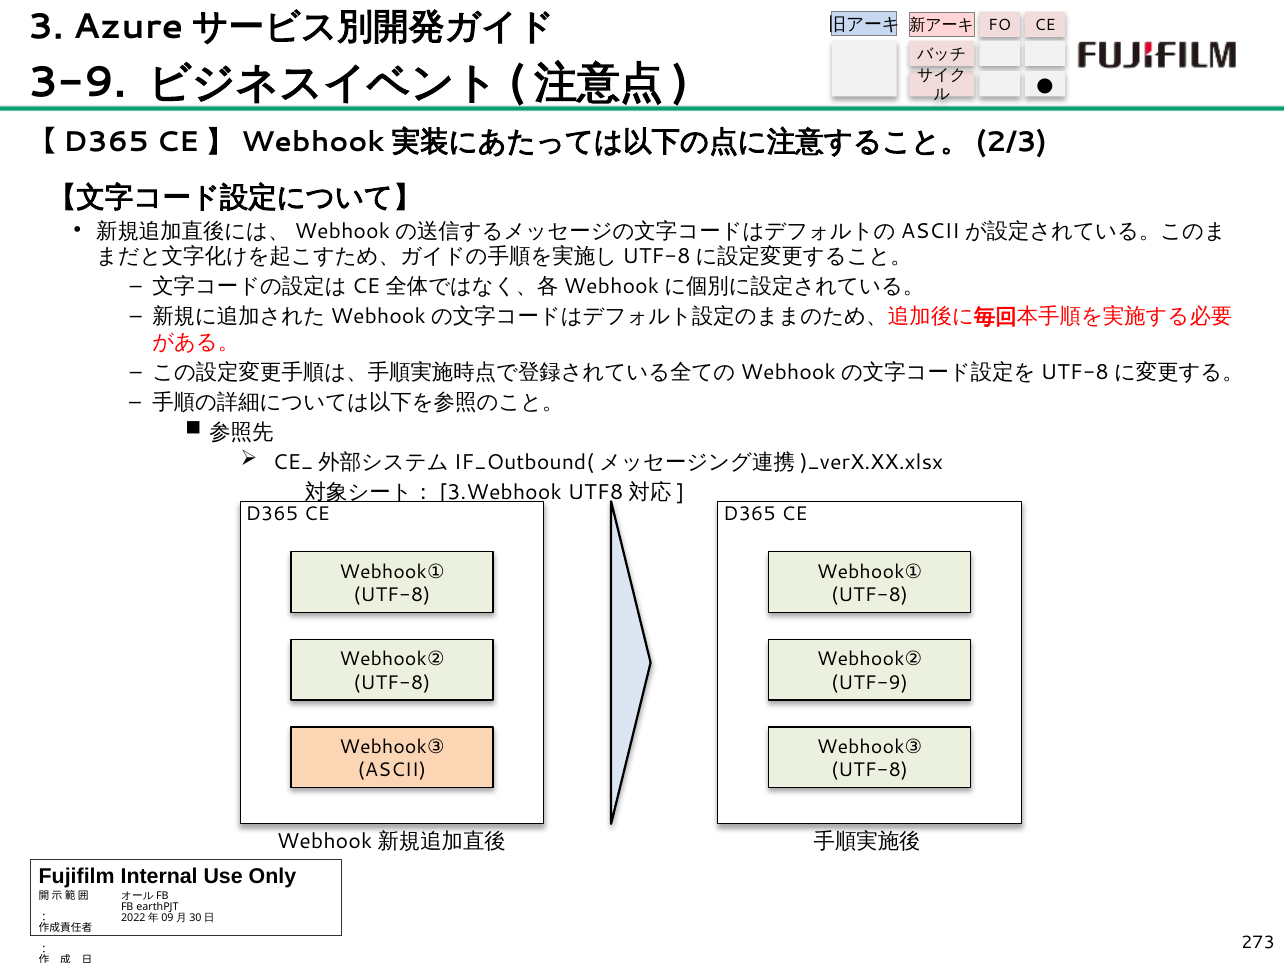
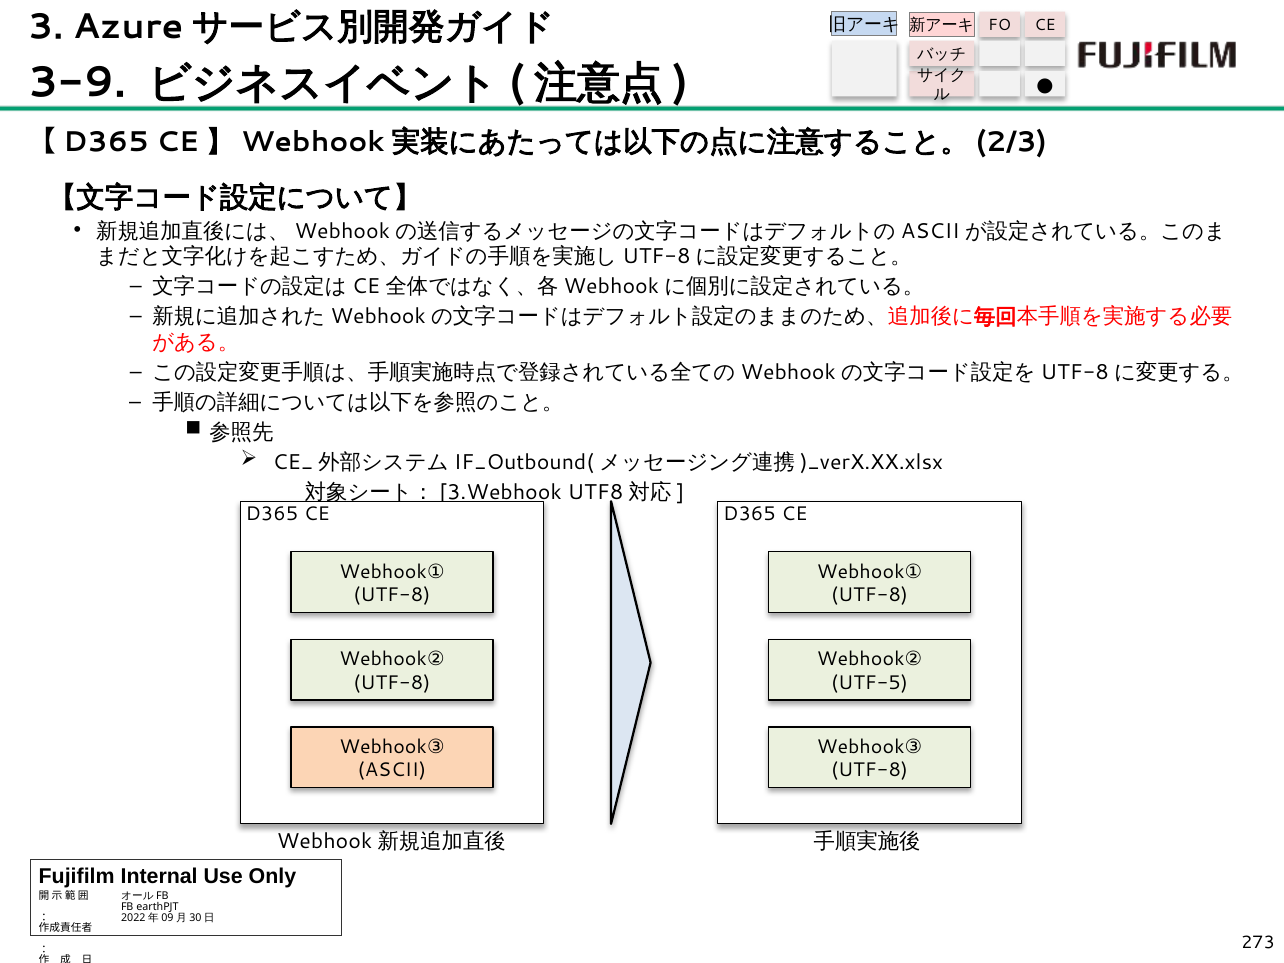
UTF-9: UTF-9 -> UTF-5
